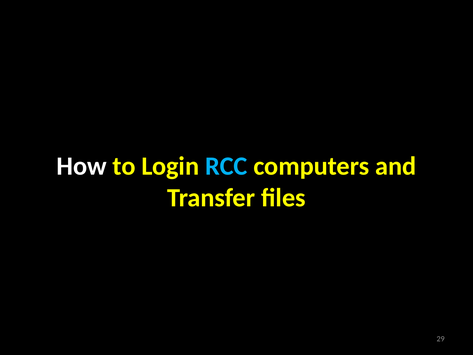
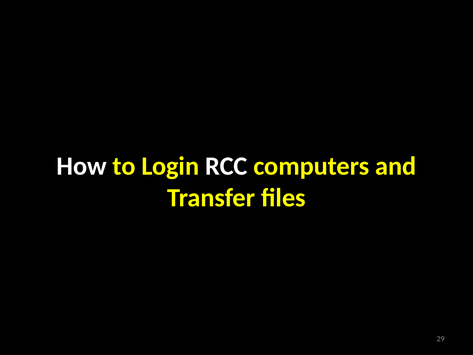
RCC colour: light blue -> white
